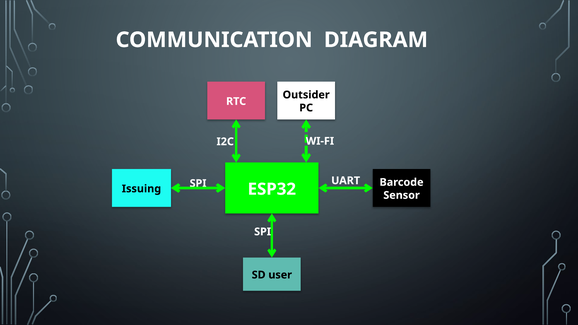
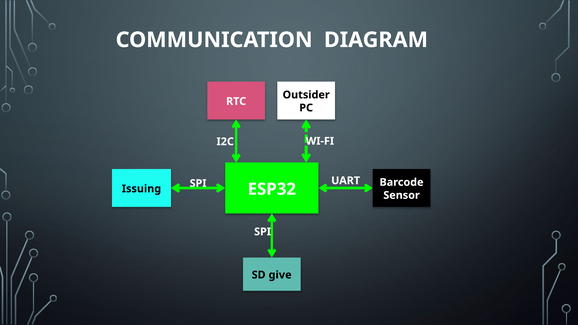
user: user -> give
